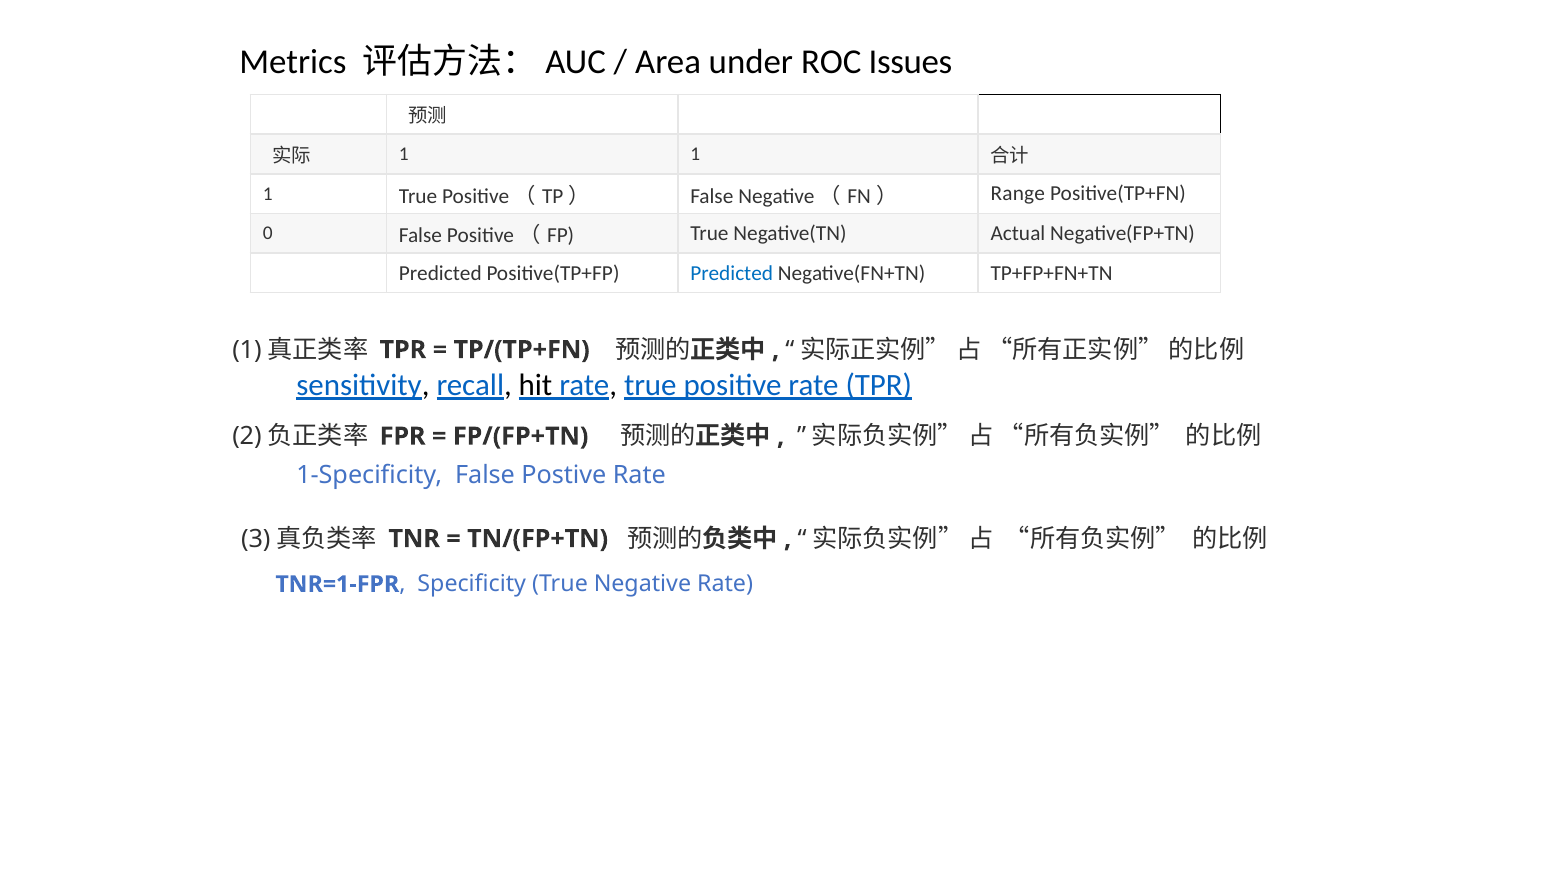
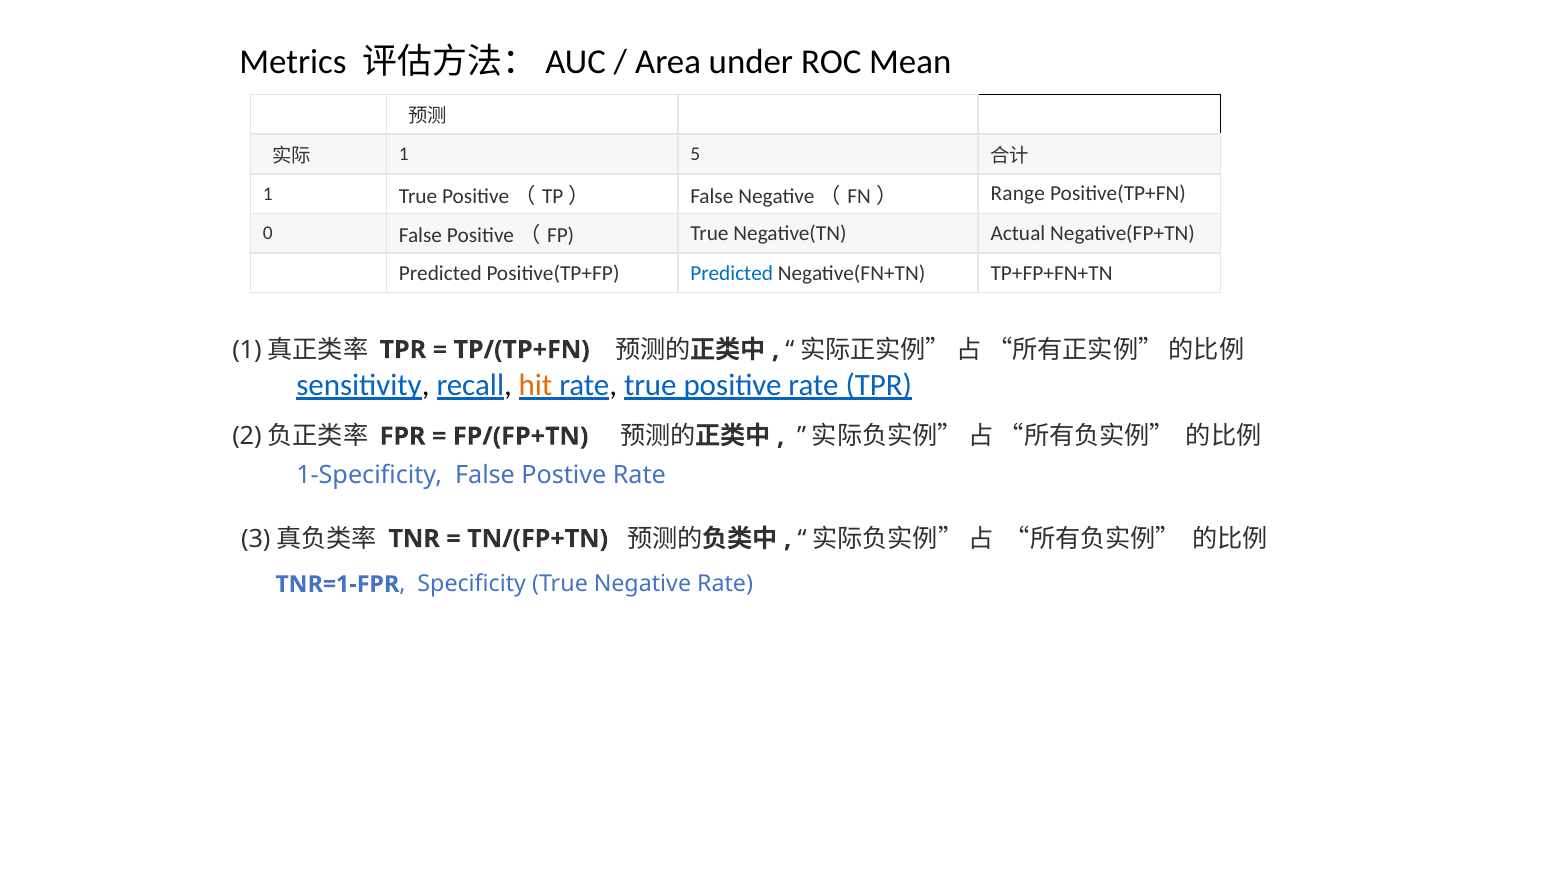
Issues: Issues -> Mean
1 1: 1 -> 5
hit colour: black -> orange
